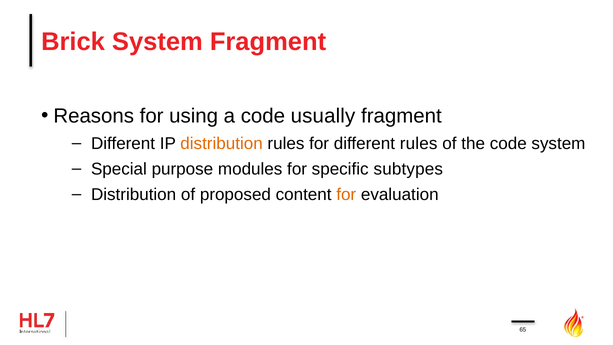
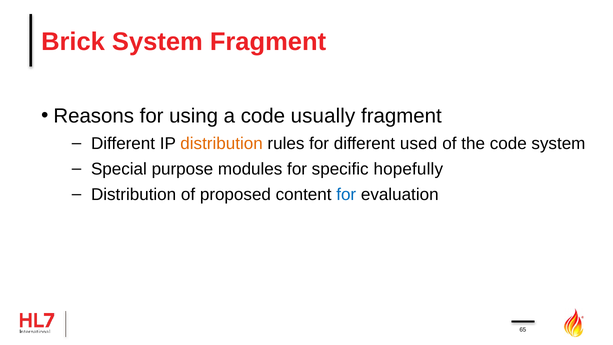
different rules: rules -> used
subtypes: subtypes -> hopefully
for at (346, 195) colour: orange -> blue
